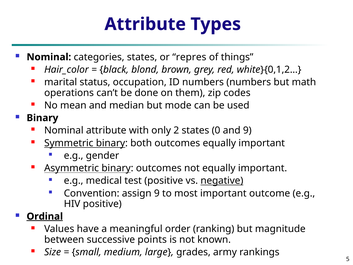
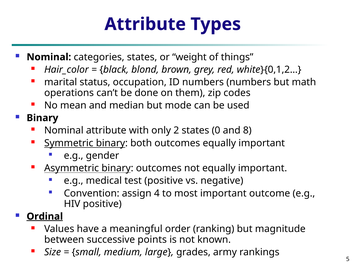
repres: repres -> weight
and 9: 9 -> 8
negative underline: present -> none
assign 9: 9 -> 4
